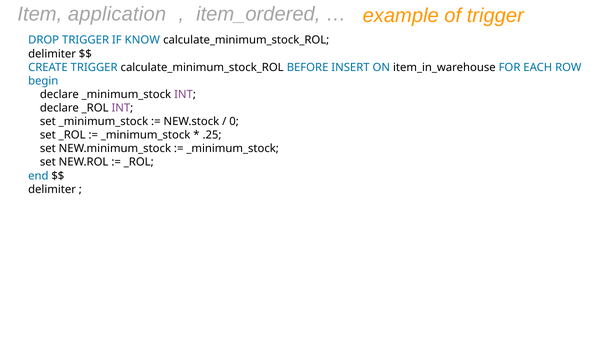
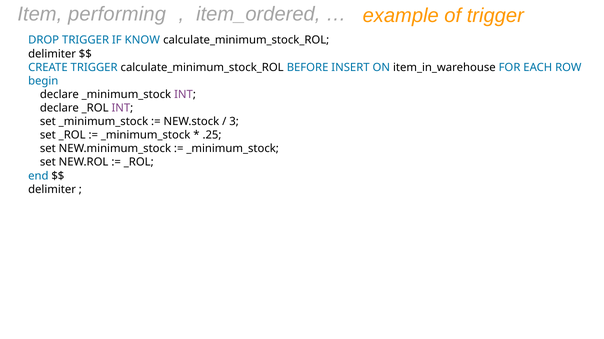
application: application -> performing
0: 0 -> 3
